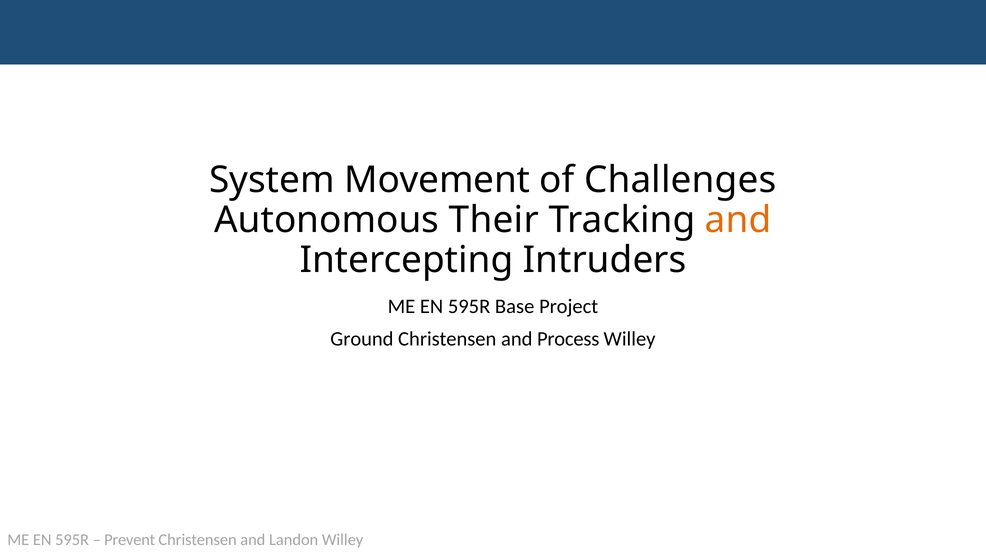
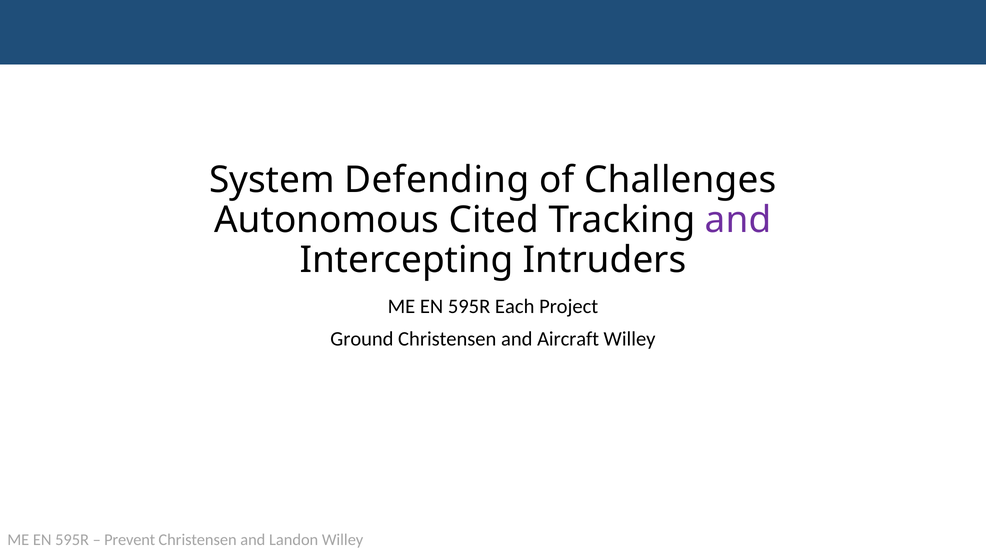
Movement: Movement -> Defending
Their: Their -> Cited
and at (738, 220) colour: orange -> purple
Base: Base -> Each
Process: Process -> Aircraft
